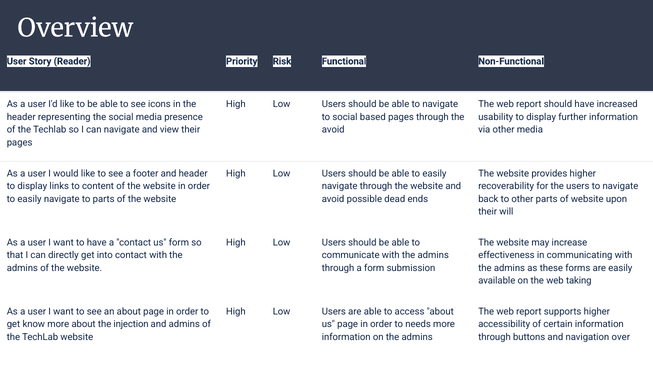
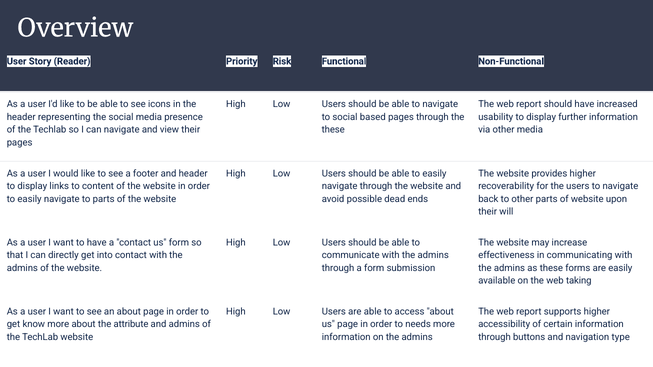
avoid at (333, 130): avoid -> these
injection: injection -> attribute
over: over -> type
